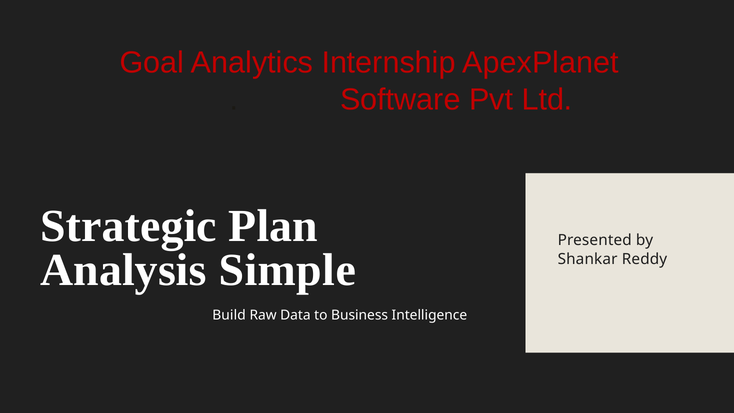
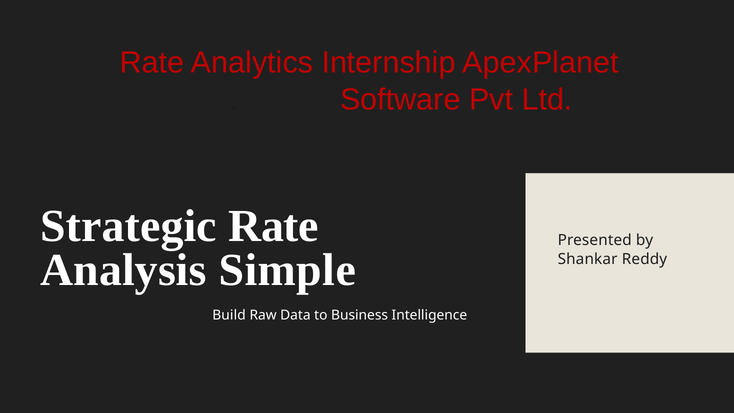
Goal at (152, 63): Goal -> Rate
Strategic Plan: Plan -> Rate
